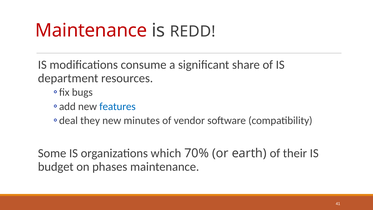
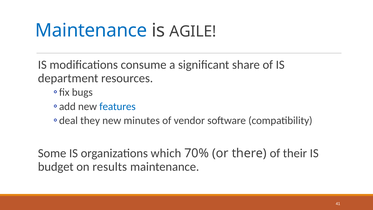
Maintenance at (91, 31) colour: red -> blue
REDD: REDD -> AGILE
earth: earth -> there
phases: phases -> results
